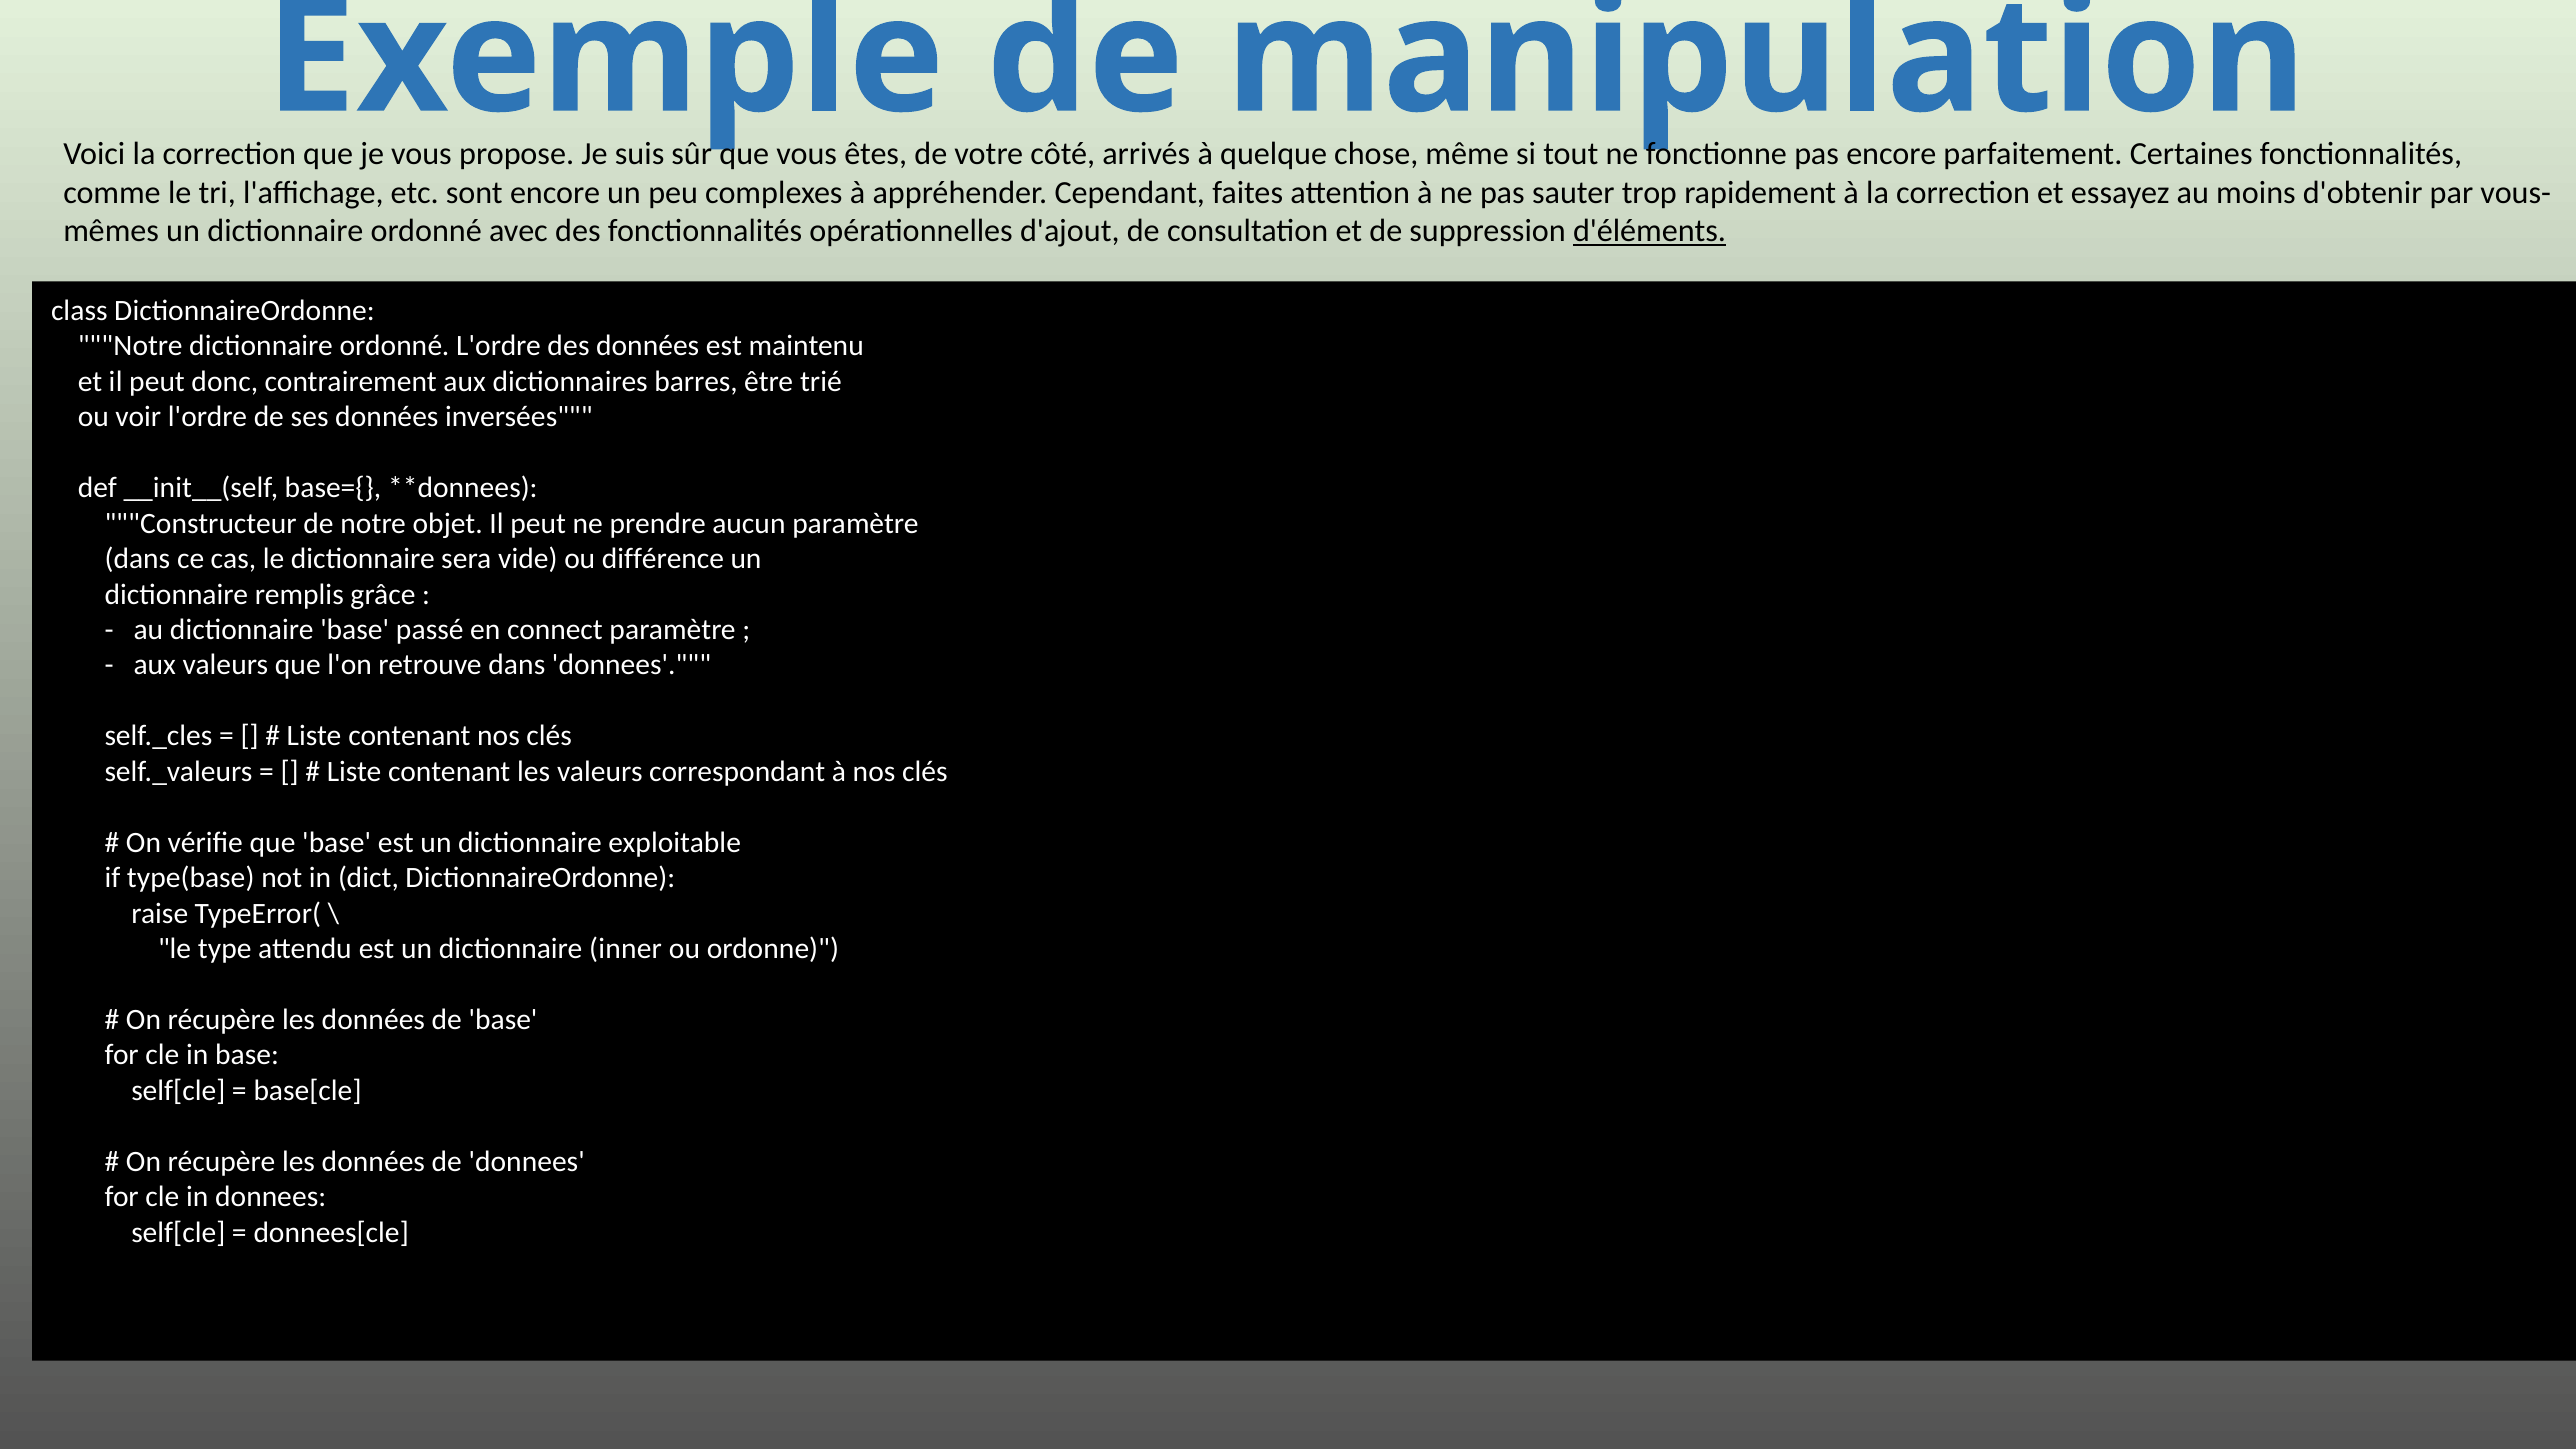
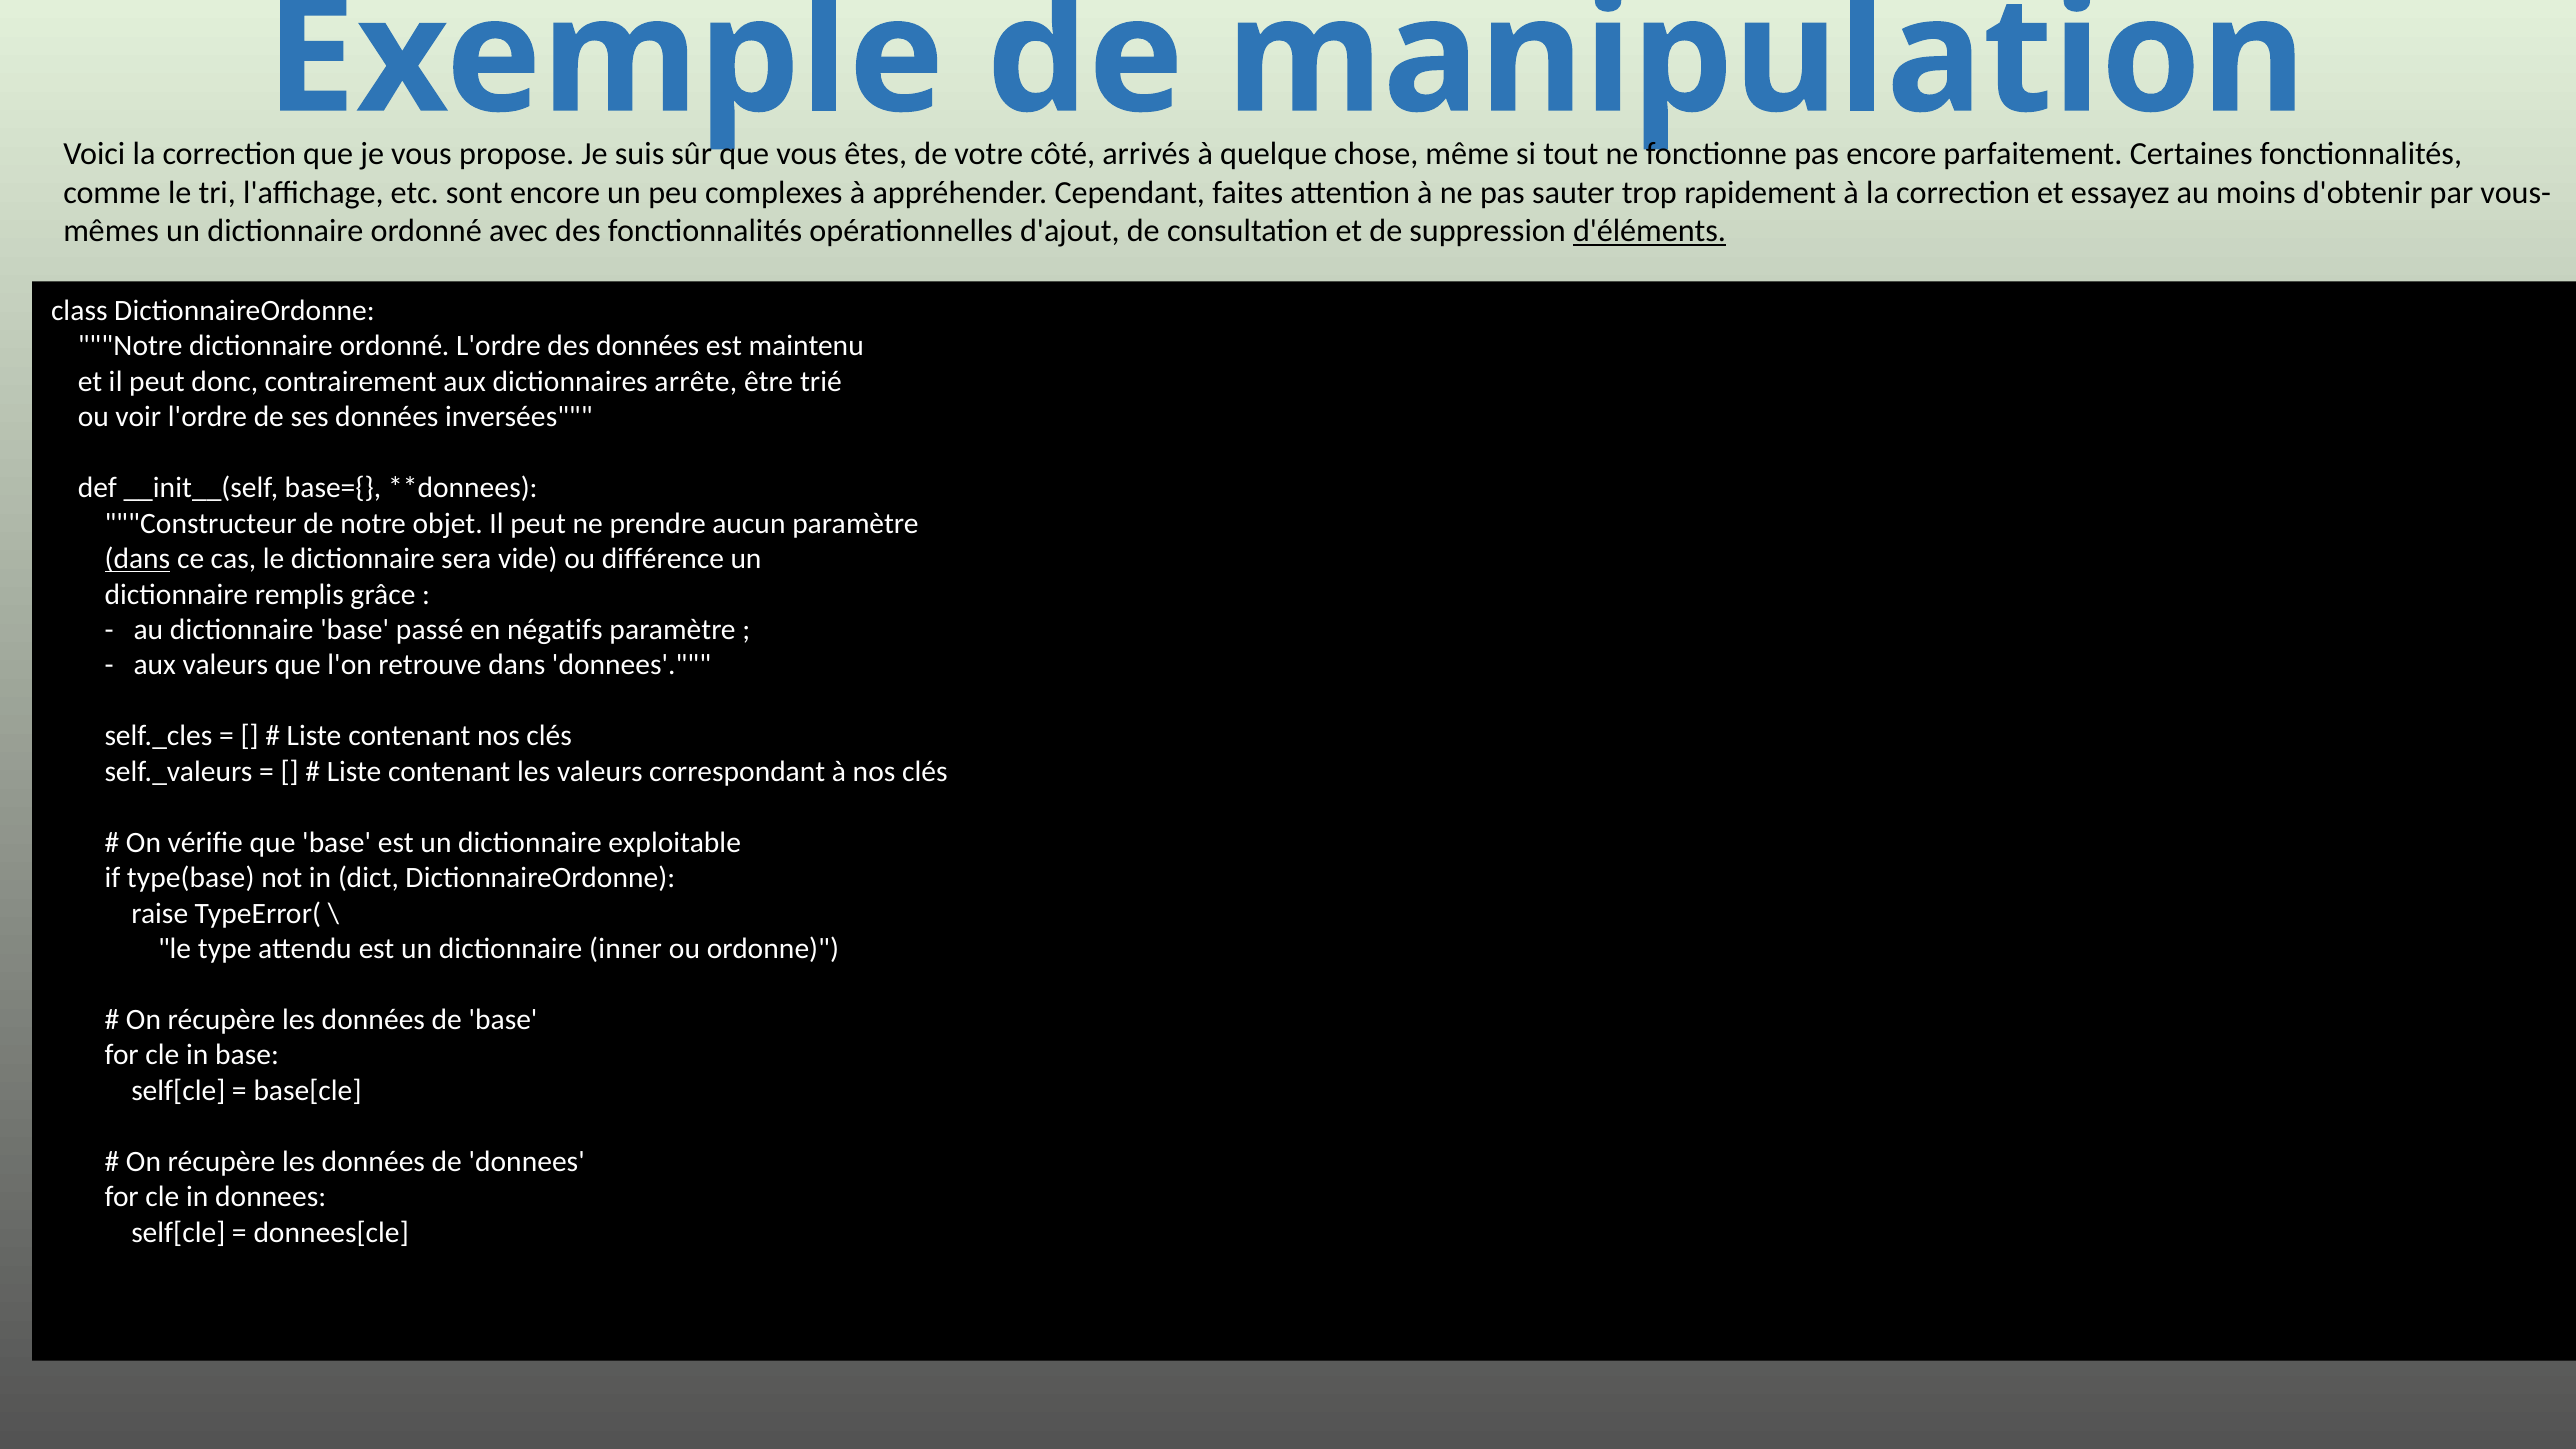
barres: barres -> arrête
dans at (137, 559) underline: none -> present
connect: connect -> négatifs
